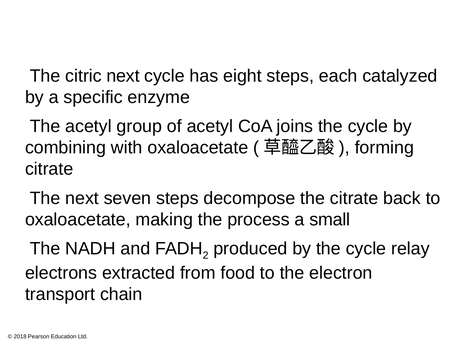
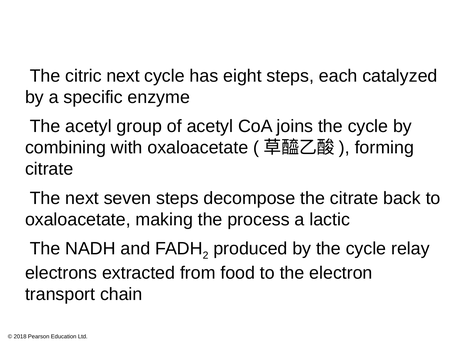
small: small -> lactic
